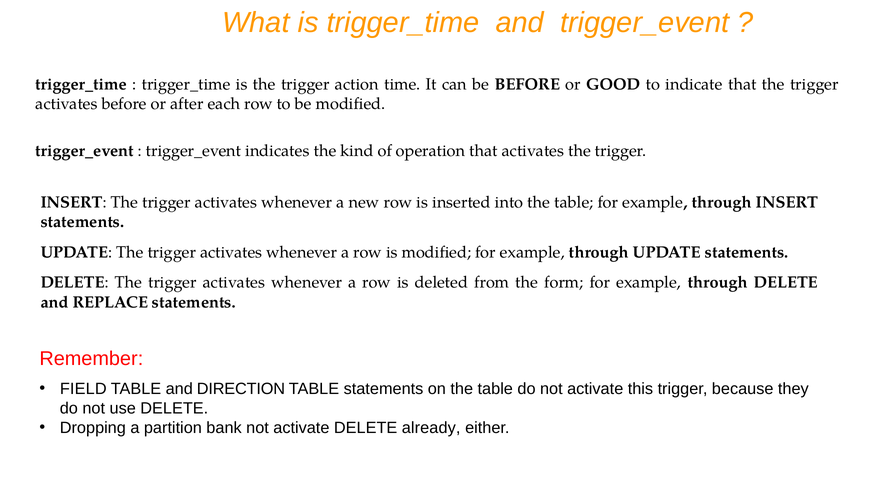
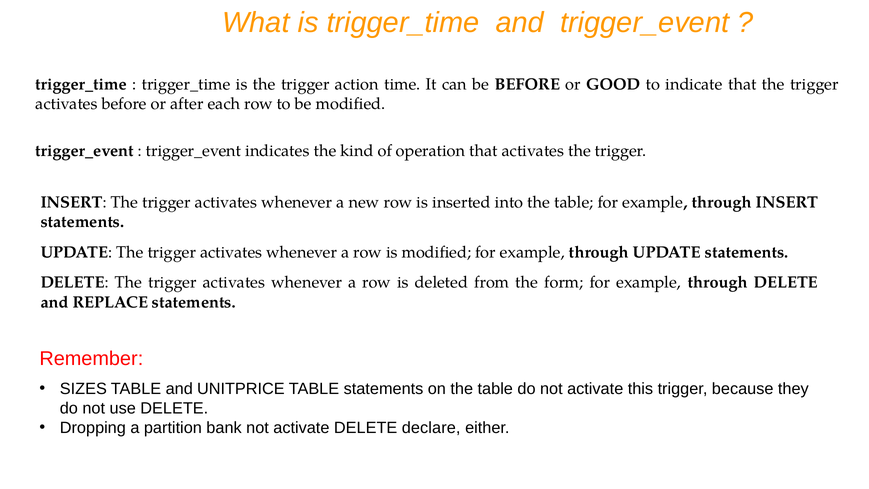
FIELD: FIELD -> SIZES
DIRECTION: DIRECTION -> UNITPRICE
already: already -> declare
